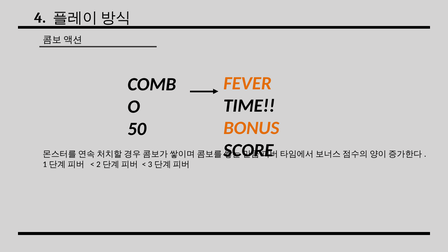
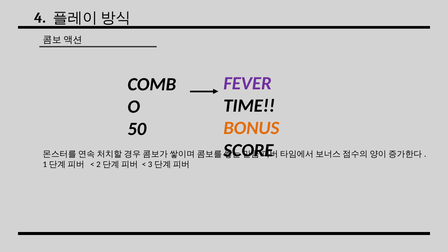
FEVER colour: orange -> purple
